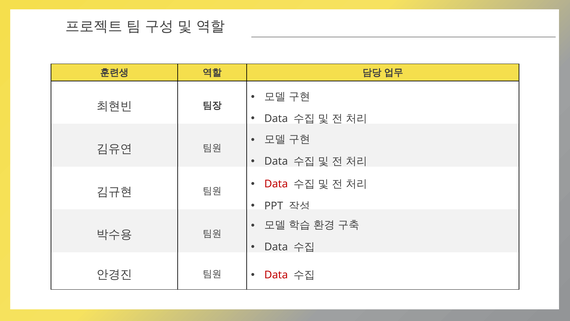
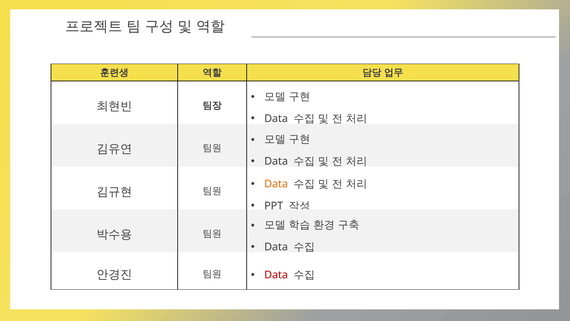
Data at (276, 184) colour: red -> orange
